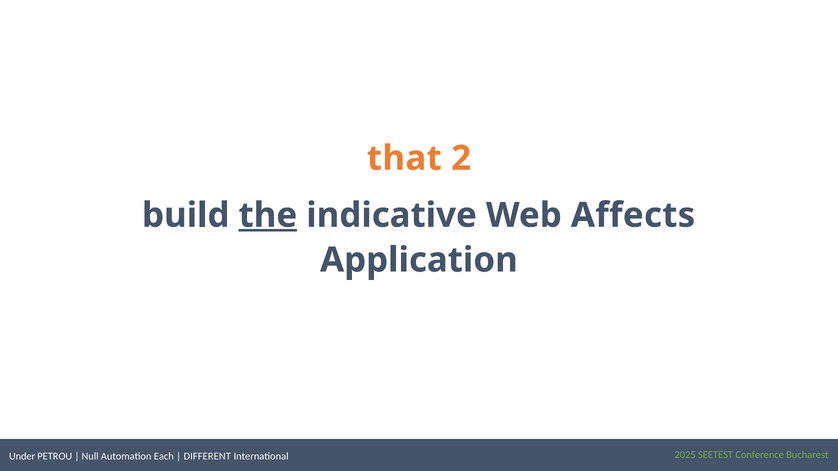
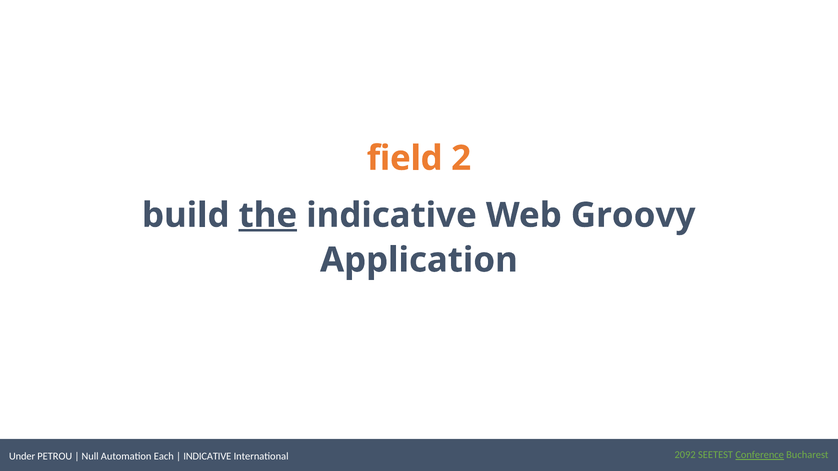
that: that -> field
Affects: Affects -> Groovy
2025: 2025 -> 2092
Conference underline: none -> present
DIFFERENT at (207, 457): DIFFERENT -> INDICATIVE
